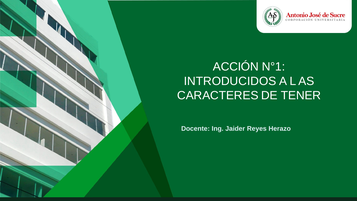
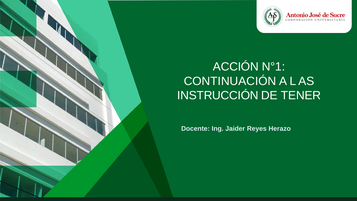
INTRODUCIDOS: INTRODUCIDOS -> CONTINUACIÓN
CARACTERES: CARACTERES -> INSTRUCCIÓN
